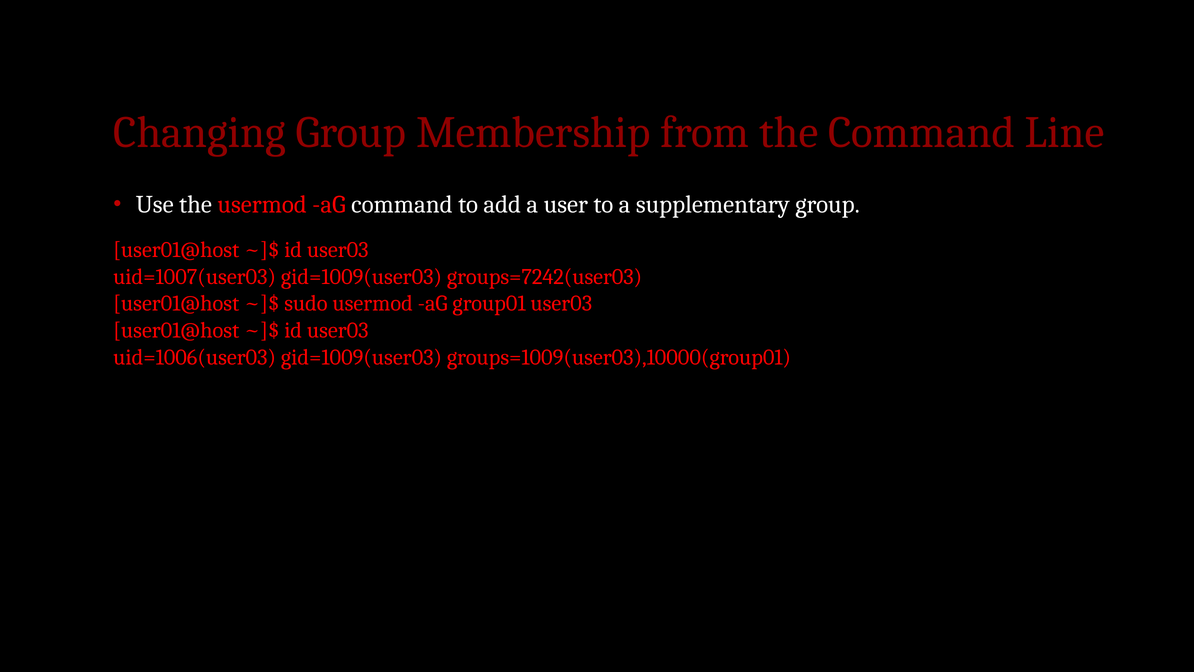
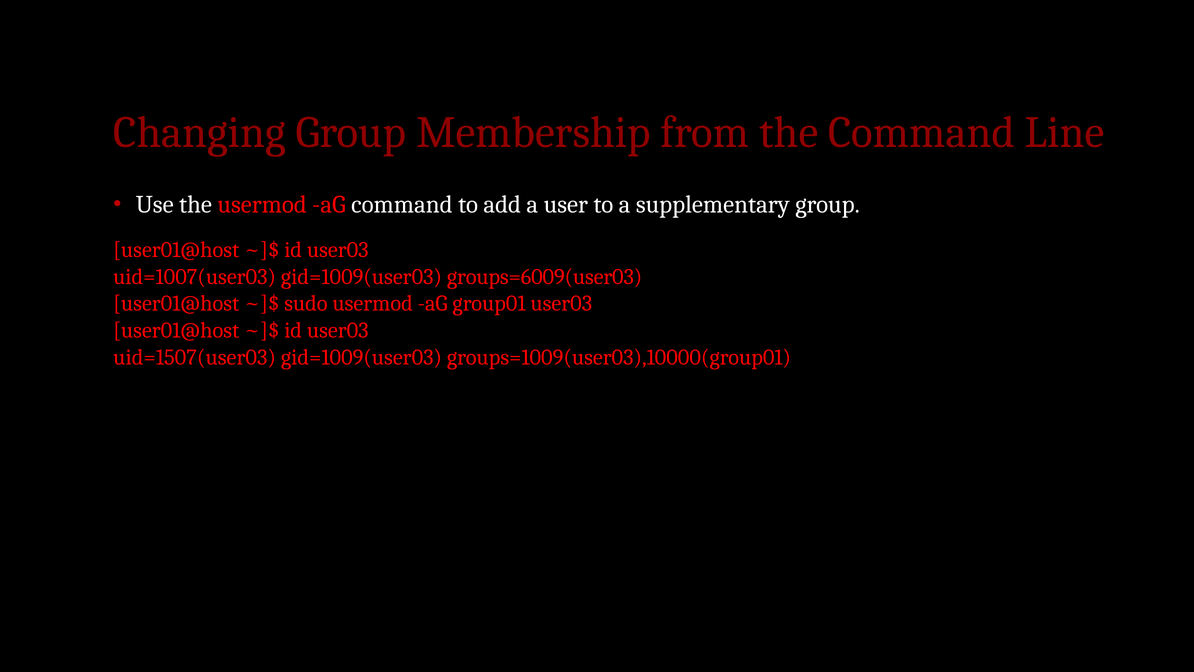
groups=7242(user03: groups=7242(user03 -> groups=6009(user03
uid=1006(user03: uid=1006(user03 -> uid=1507(user03
